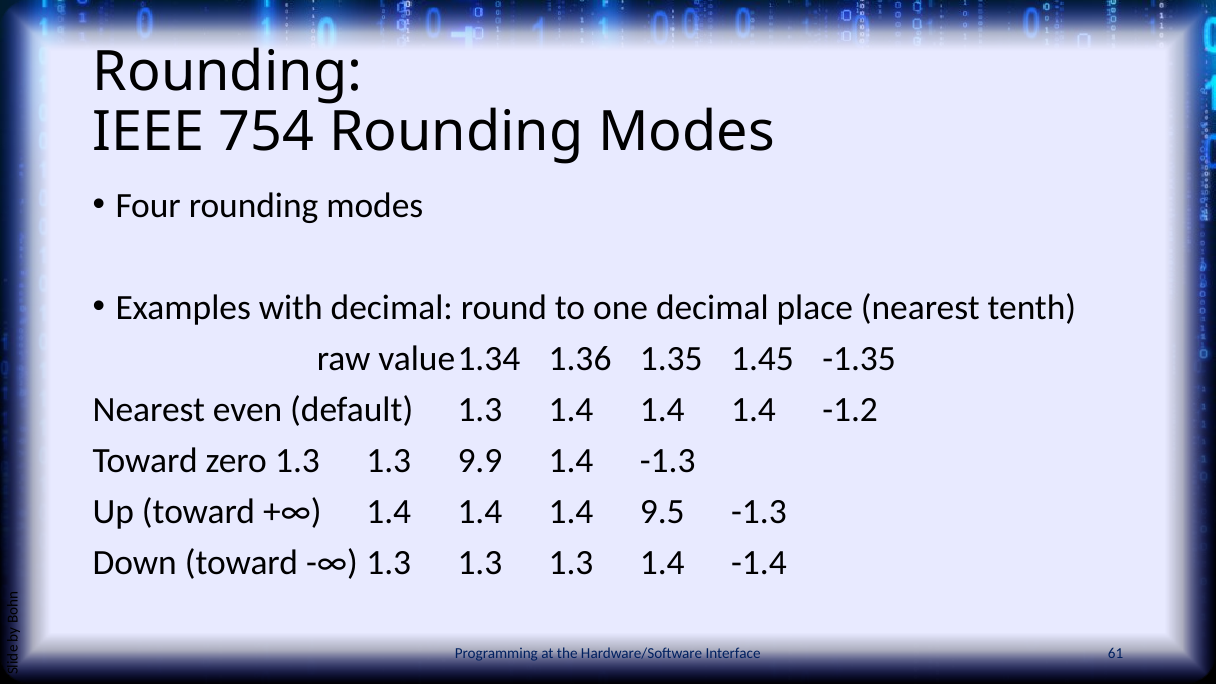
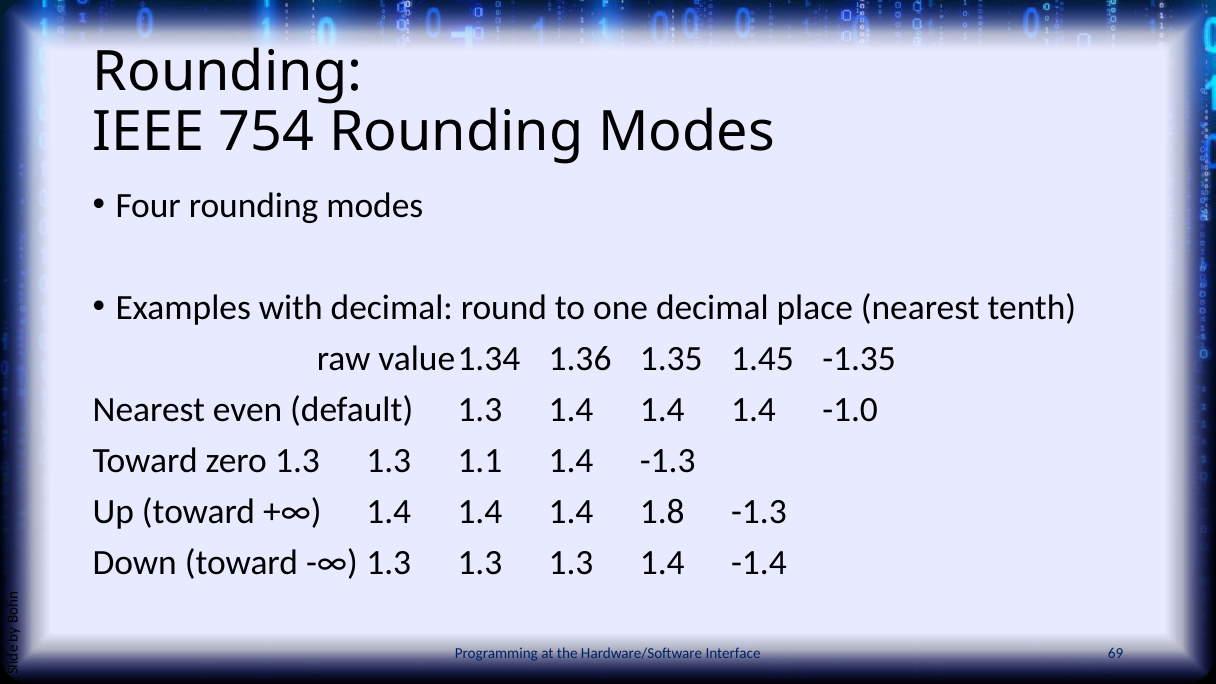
-1.2: -1.2 -> -1.0
9.9: 9.9 -> 1.1
9.5: 9.5 -> 1.8
61: 61 -> 69
